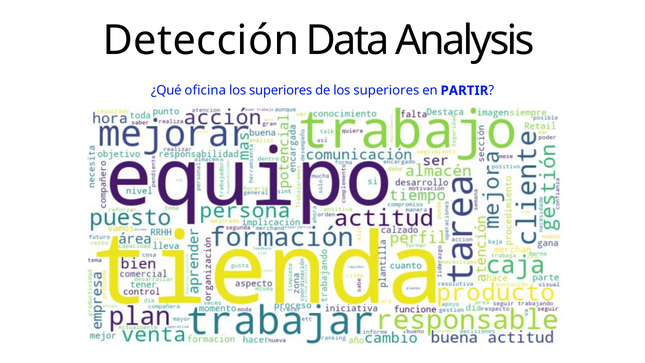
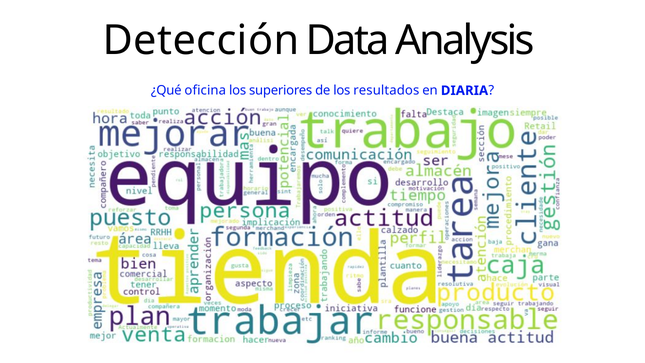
de los superiores: superiores -> resultados
PARTIR: PARTIR -> DIARIA
